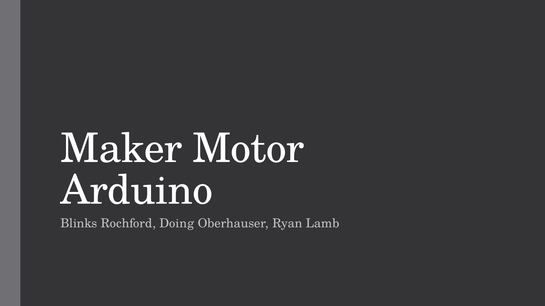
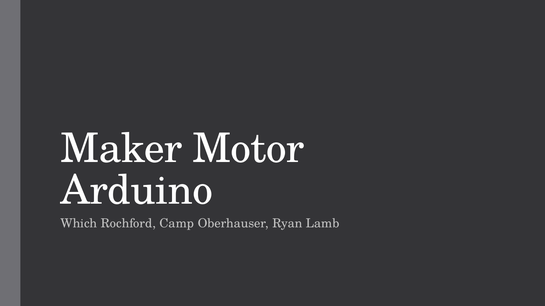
Blinks: Blinks -> Which
Doing: Doing -> Camp
